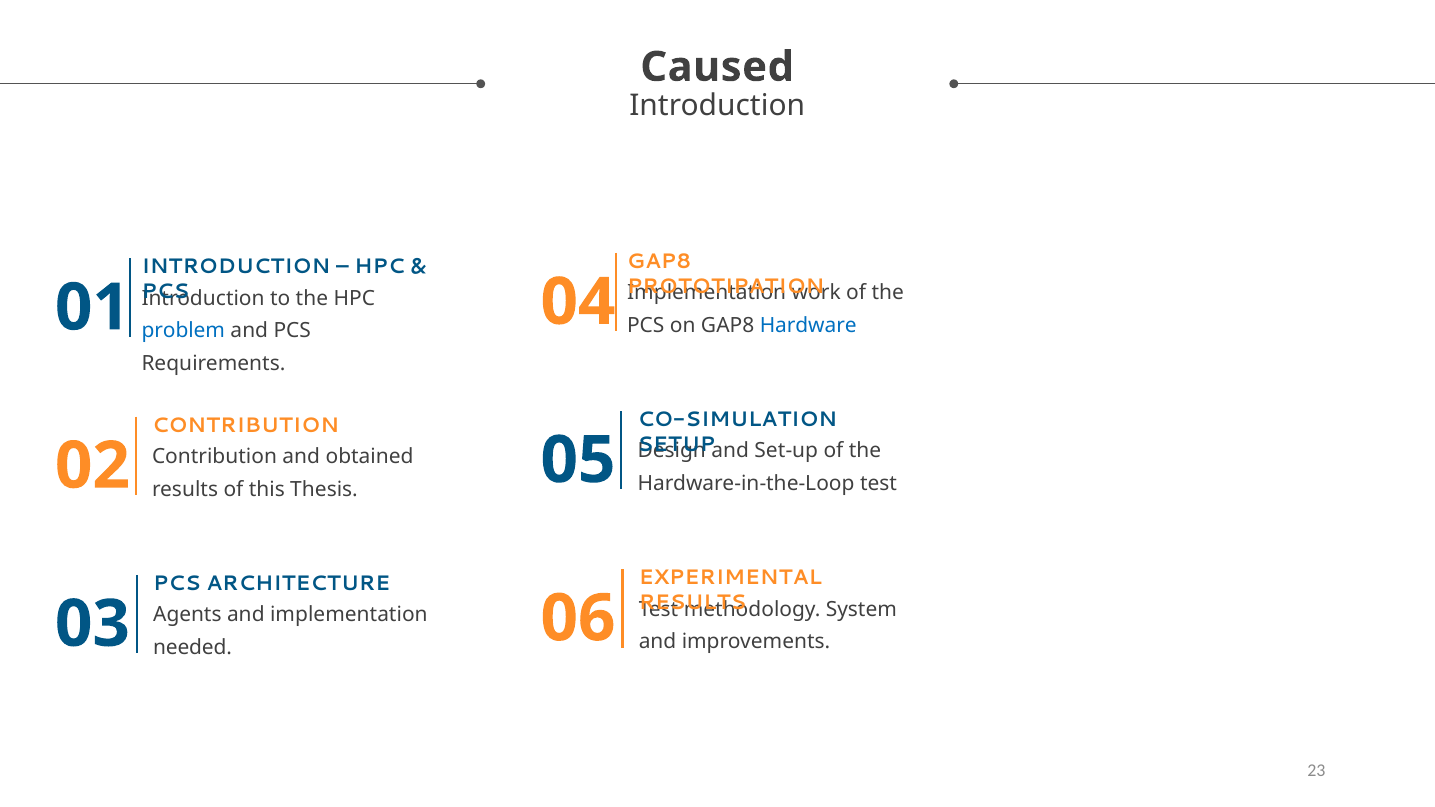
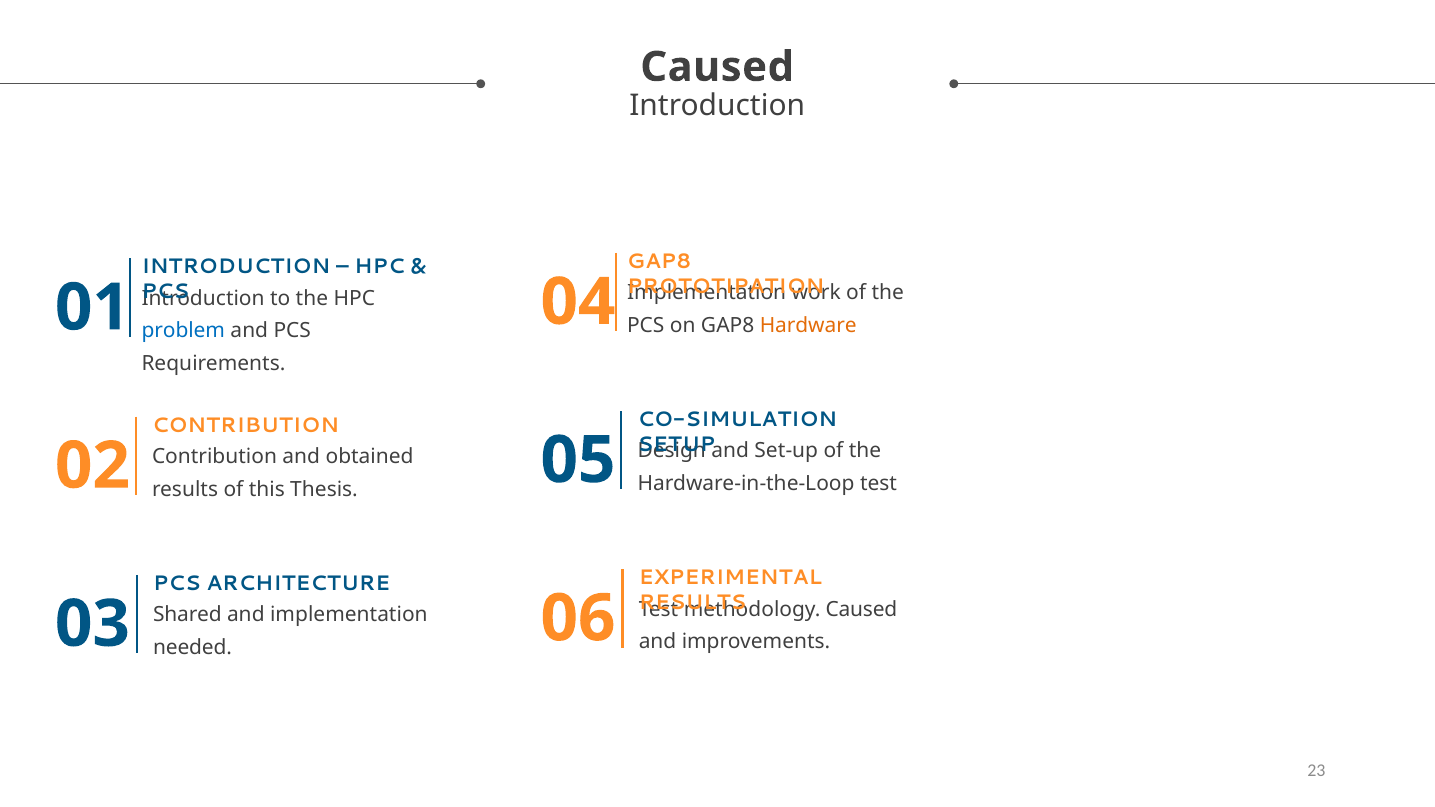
Hardware colour: blue -> orange
methodology System: System -> Caused
Agents: Agents -> Shared
